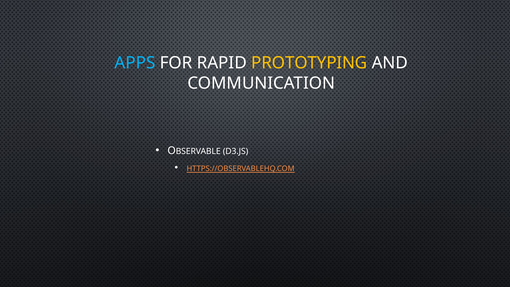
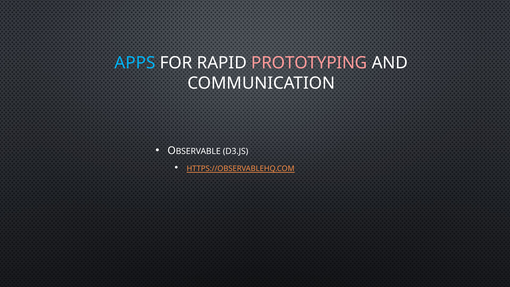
PROTOTYPING colour: yellow -> pink
